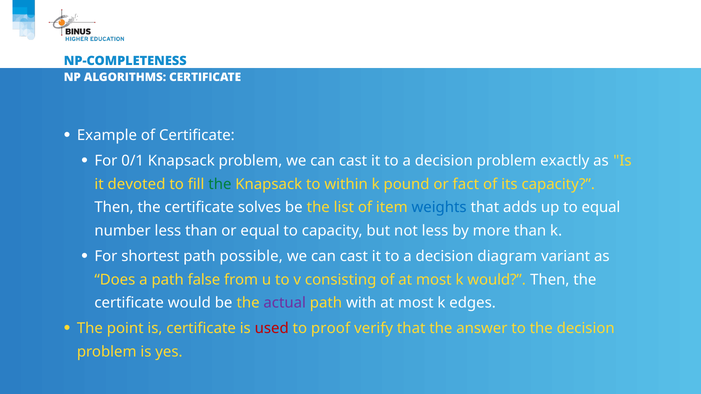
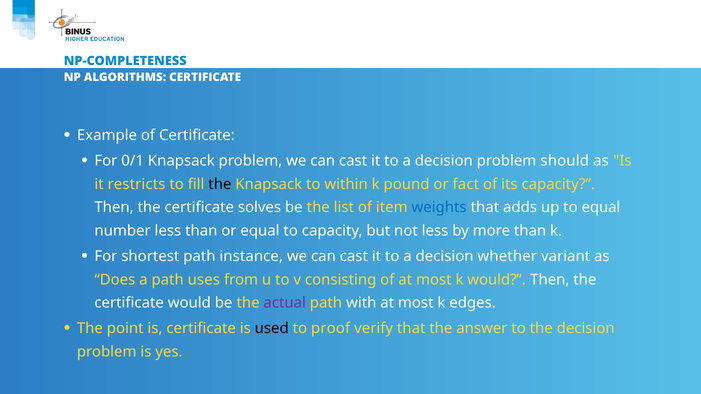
exactly: exactly -> should
devoted: devoted -> restricts
the at (220, 184) colour: green -> black
possible: possible -> instance
diagram: diagram -> whether
false: false -> uses
used colour: red -> black
